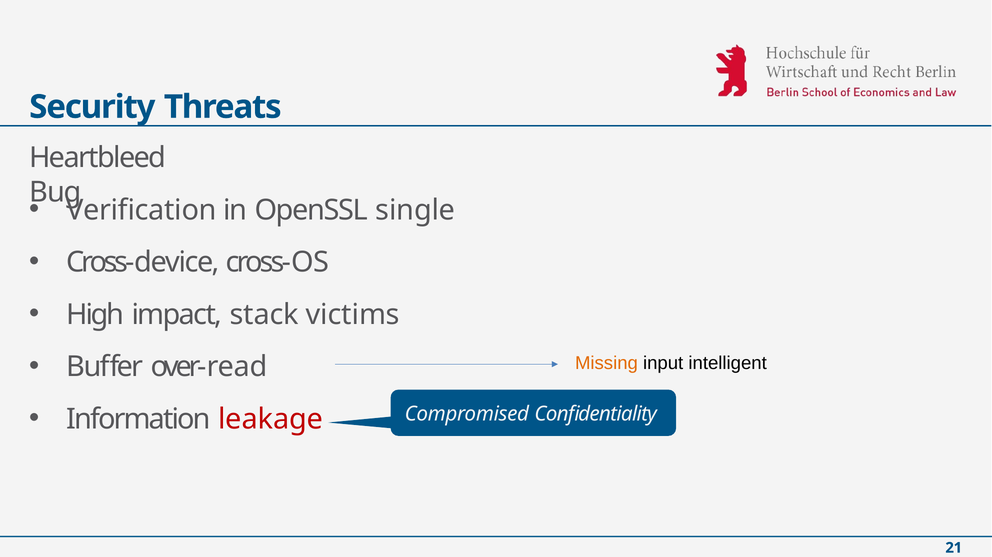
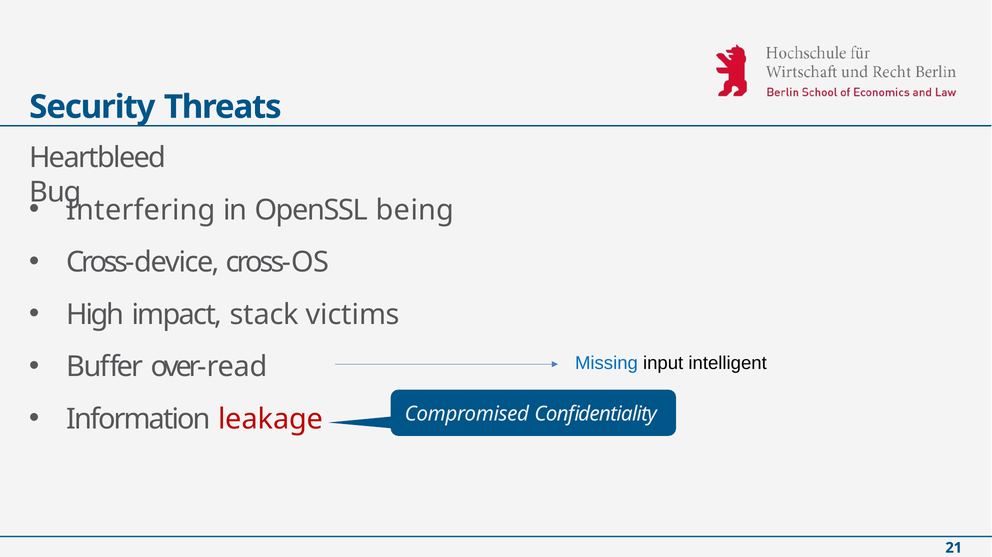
Verification: Verification -> Interfering
single: single -> being
Missing colour: orange -> blue
